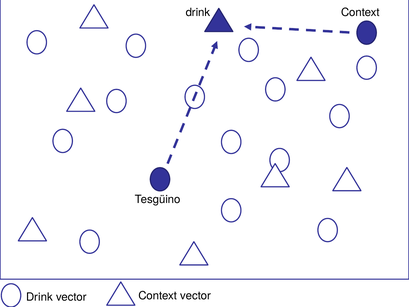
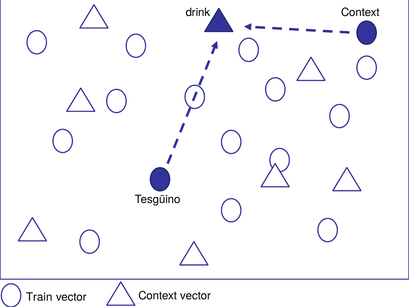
Drink at (39, 297): Drink -> Train
